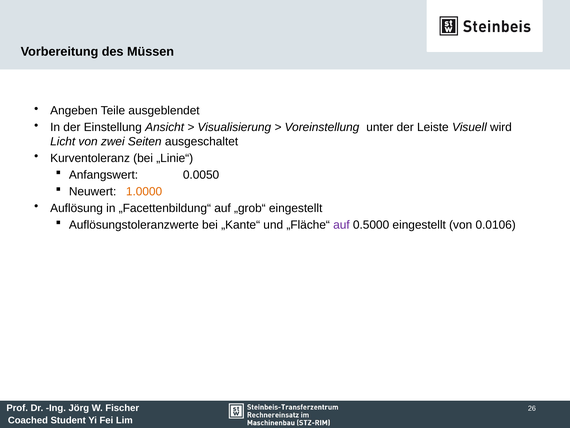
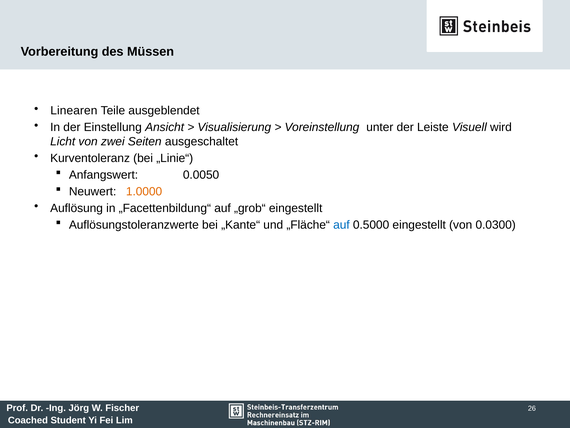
Angeben: Angeben -> Linearen
auf at (341, 225) colour: purple -> blue
0.0106: 0.0106 -> 0.0300
